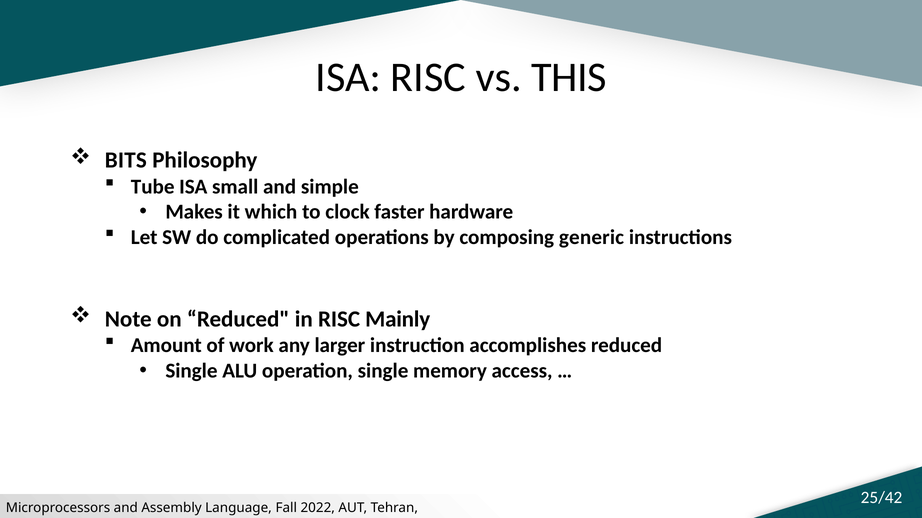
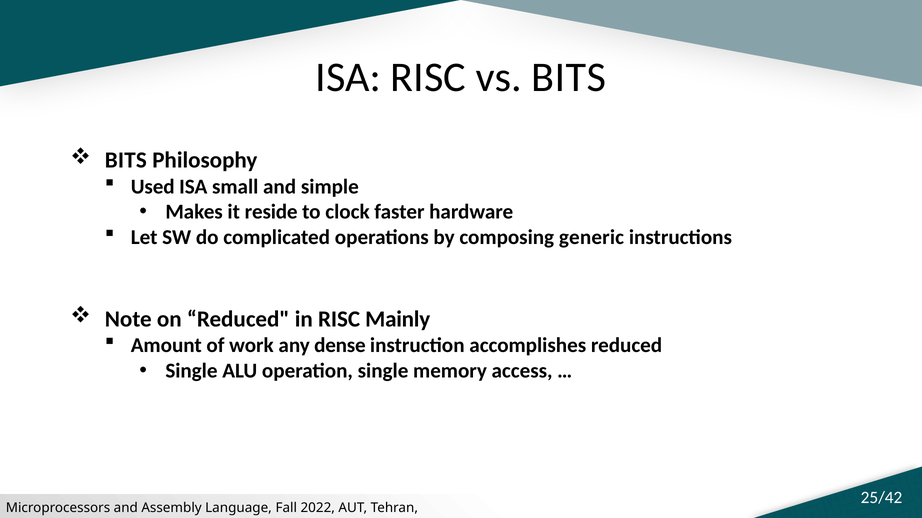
vs THIS: THIS -> BITS
Tube: Tube -> Used
which: which -> reside
larger: larger -> dense
